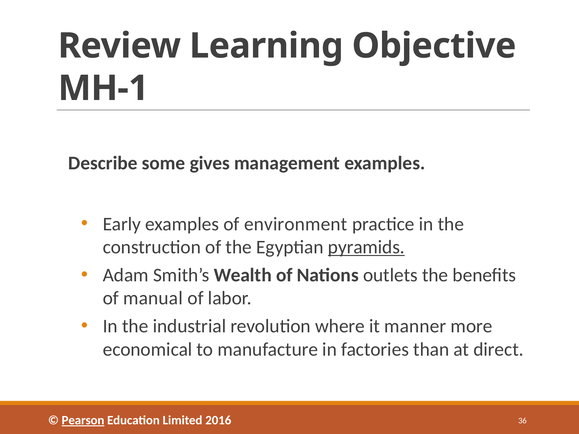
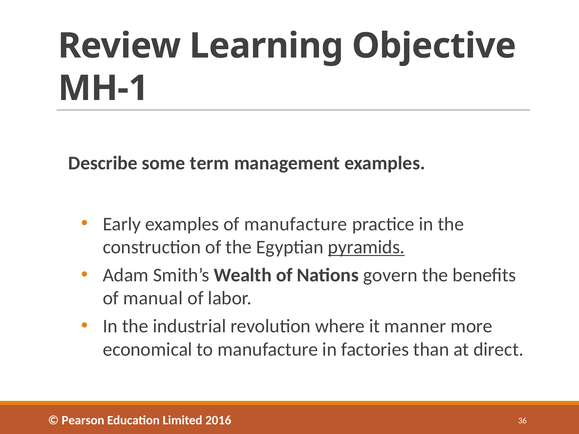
gives: gives -> term
of environment: environment -> manufacture
outlets: outlets -> govern
Pearson underline: present -> none
